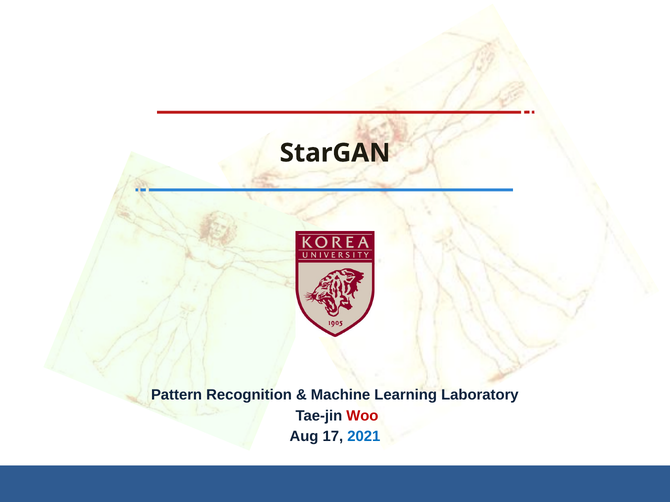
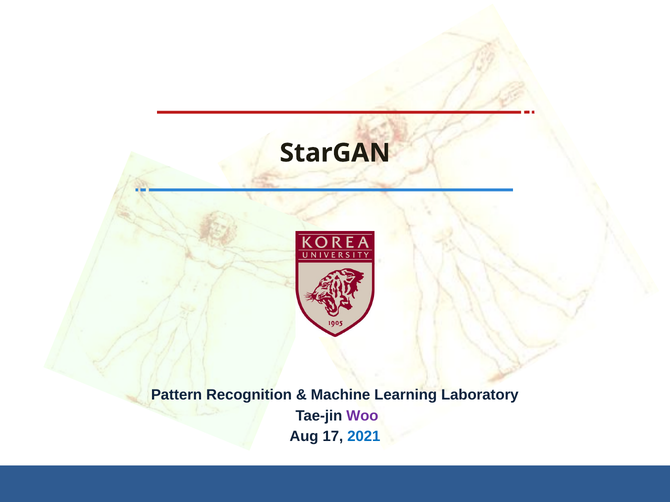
Woo colour: red -> purple
